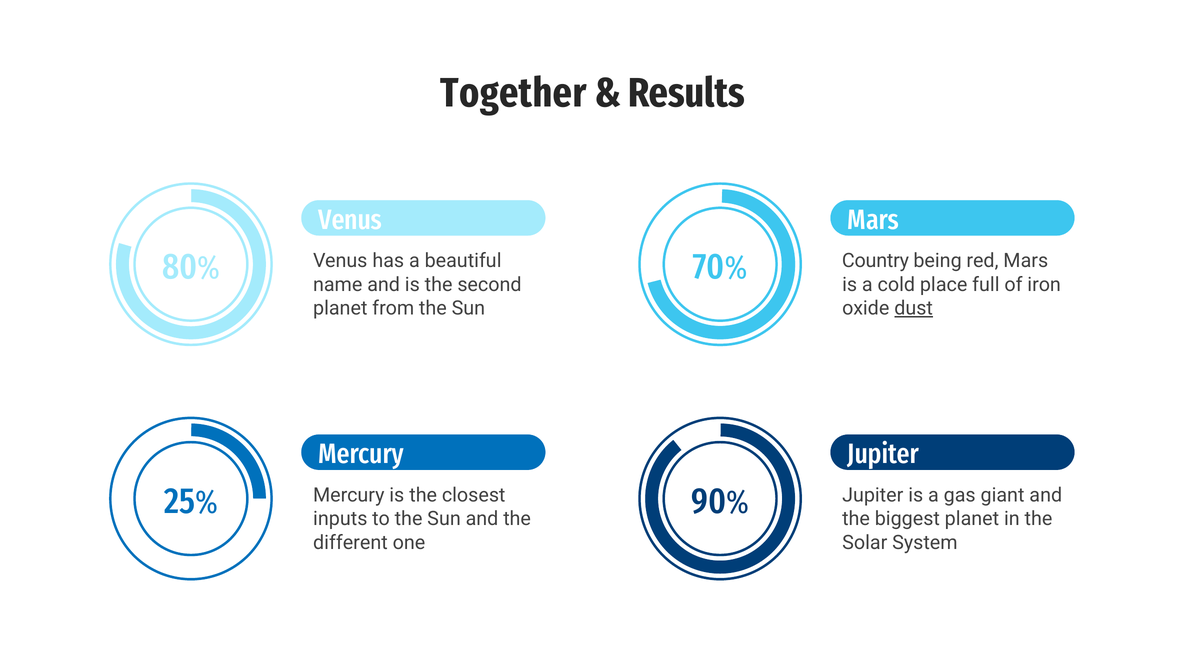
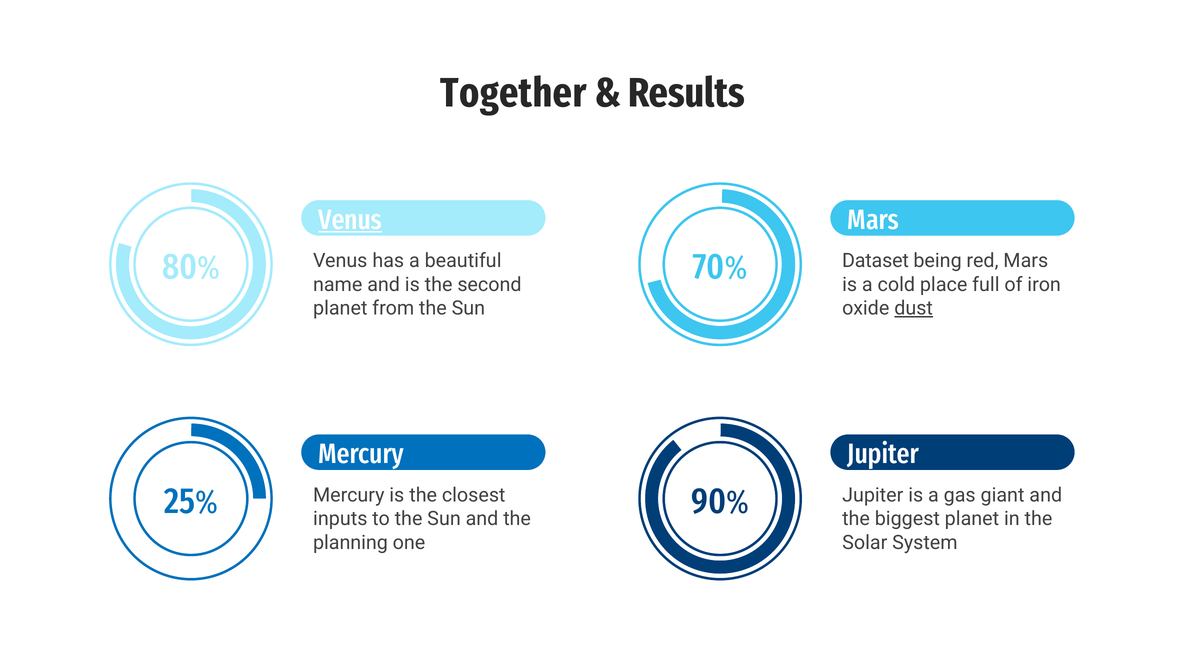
Venus at (350, 220) underline: none -> present
Country: Country -> Dataset
different: different -> planning
